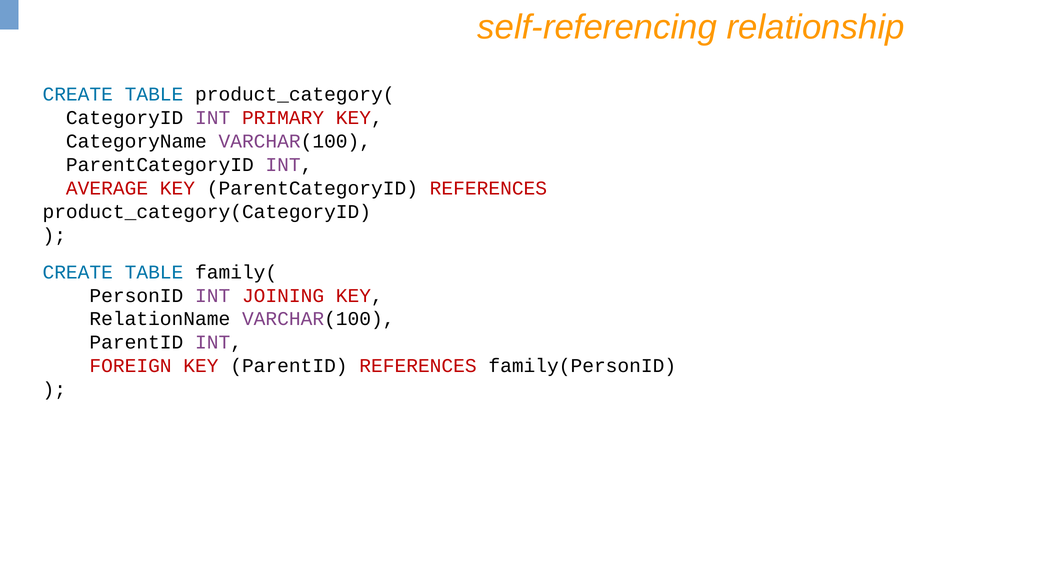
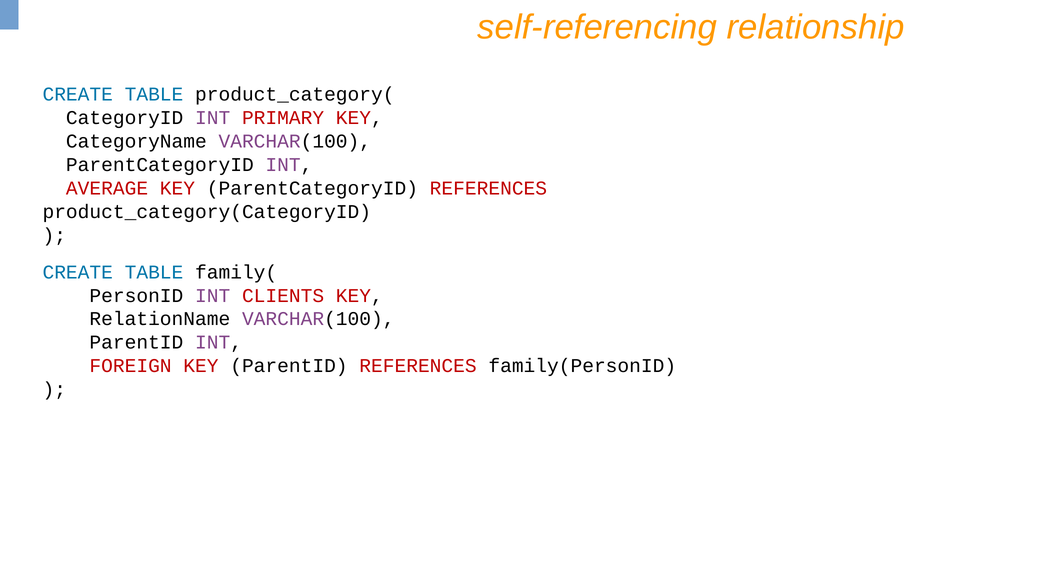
JOINING: JOINING -> CLIENTS
